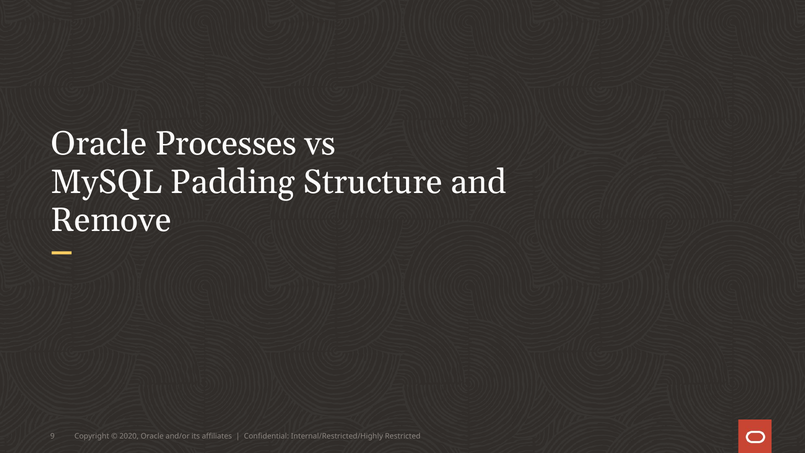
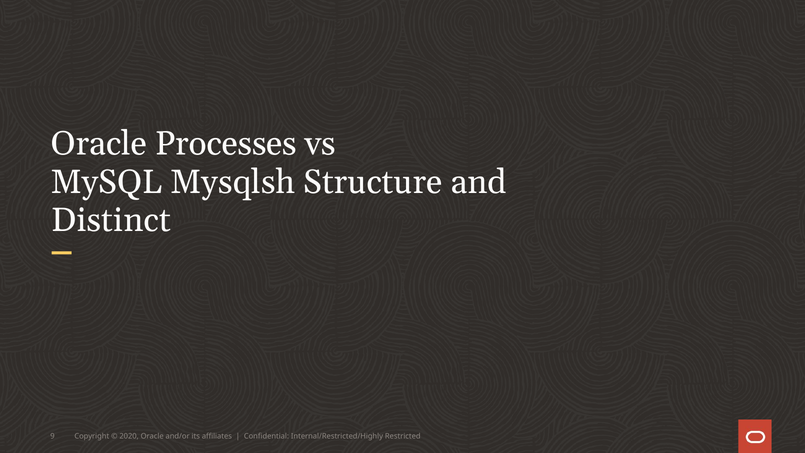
Padding: Padding -> Mysqlsh
Remove: Remove -> Distinct
